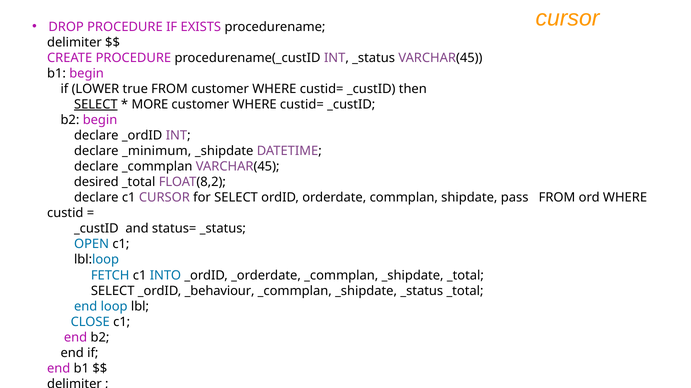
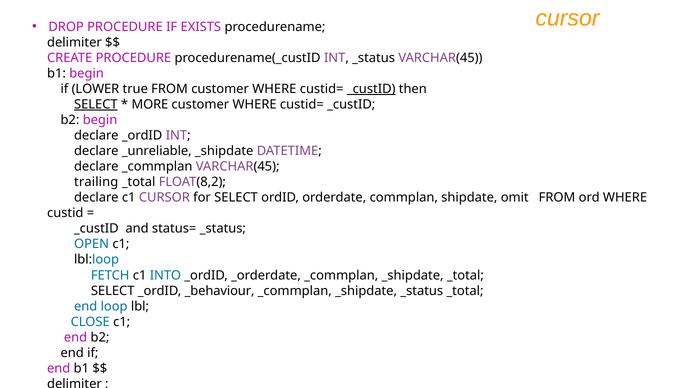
_custID at (371, 89) underline: none -> present
_minimum: _minimum -> _unreliable
desired: desired -> trailing
pass: pass -> omit
